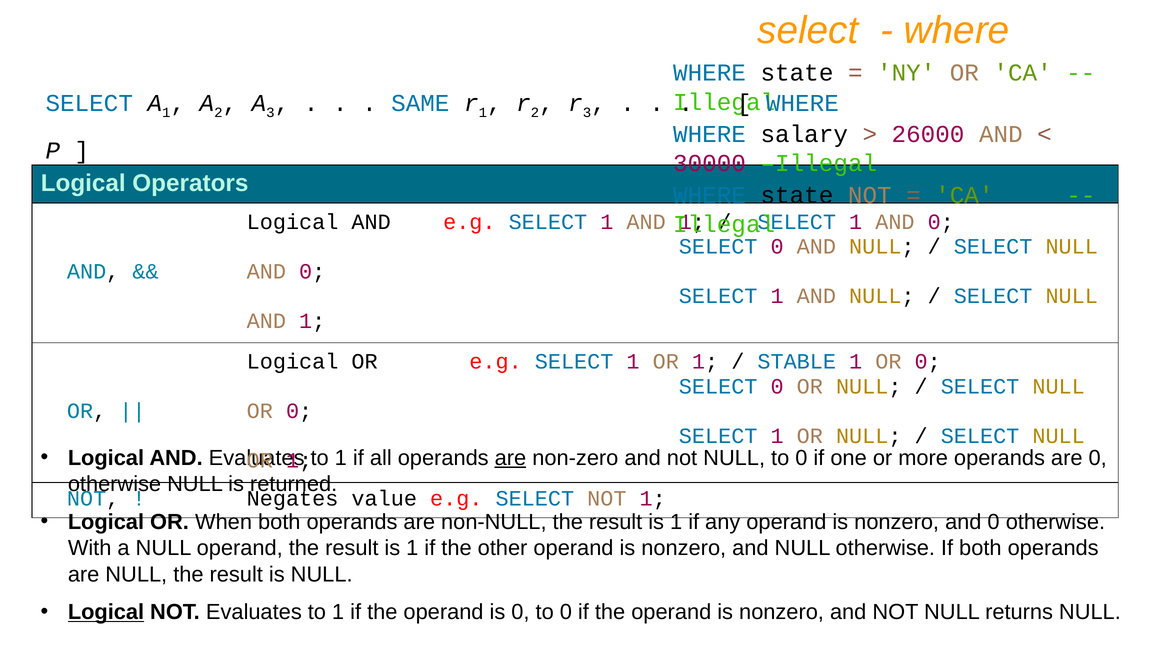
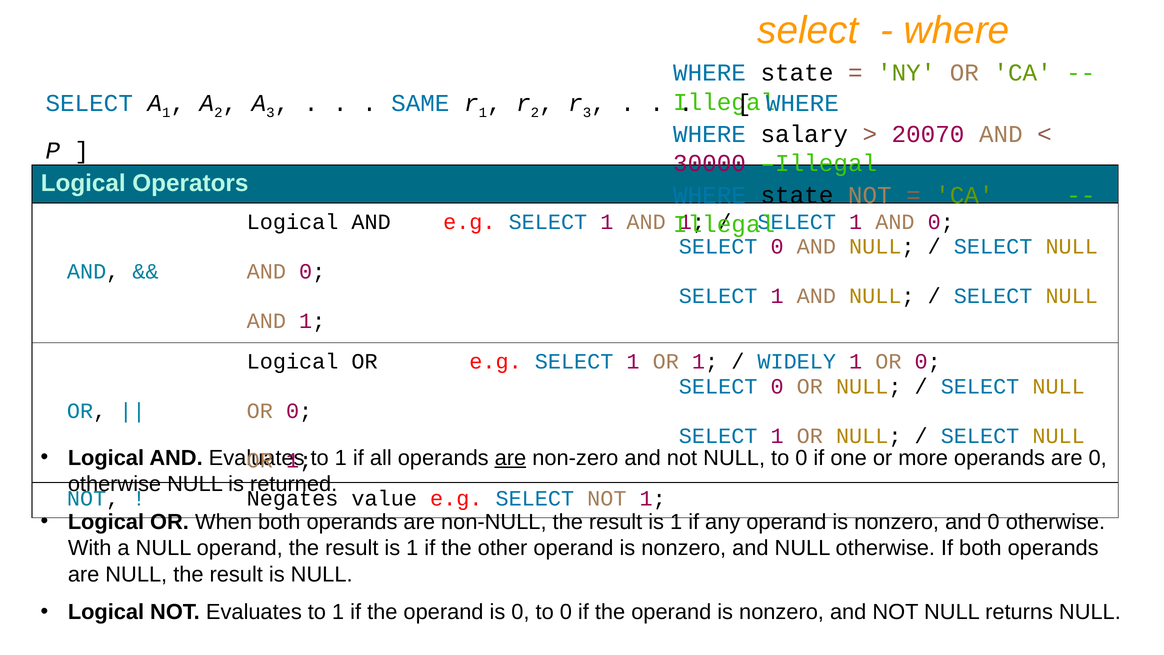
26000: 26000 -> 20070
STABLE: STABLE -> WIDELY
Logical at (106, 612) underline: present -> none
